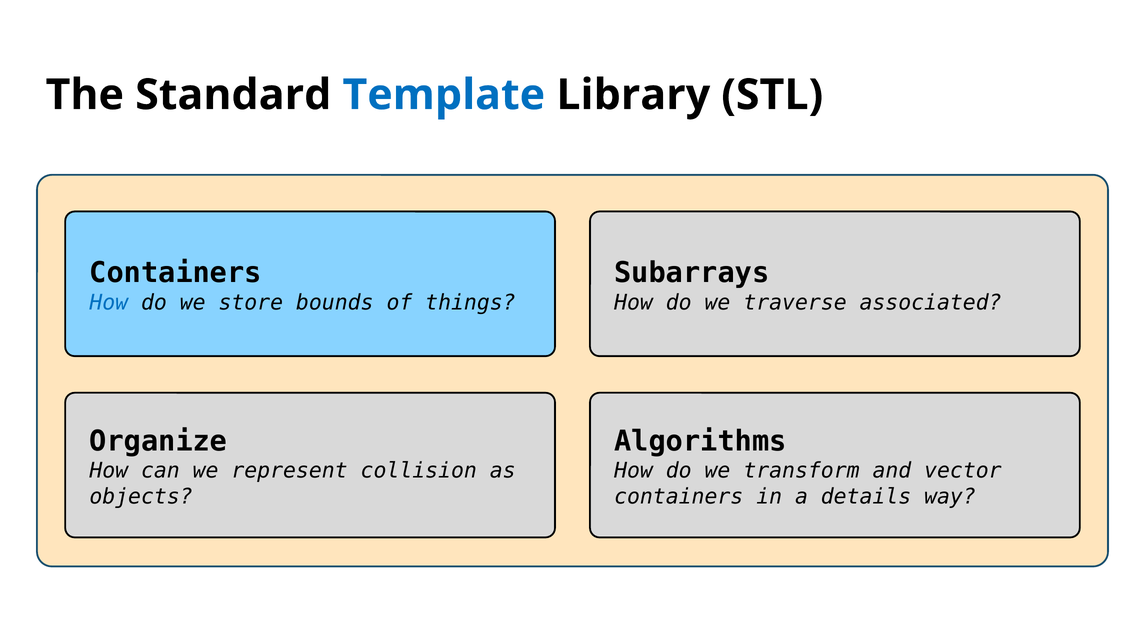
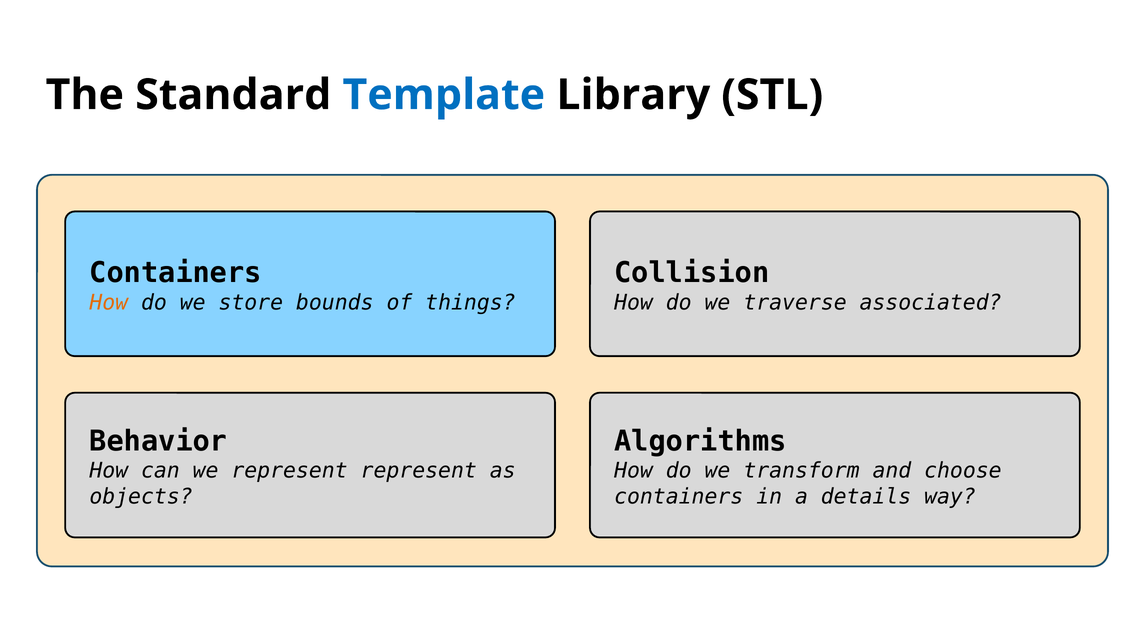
Subarrays: Subarrays -> Collision
How at (109, 303) colour: blue -> orange
Organize: Organize -> Behavior
represent collision: collision -> represent
vector: vector -> choose
